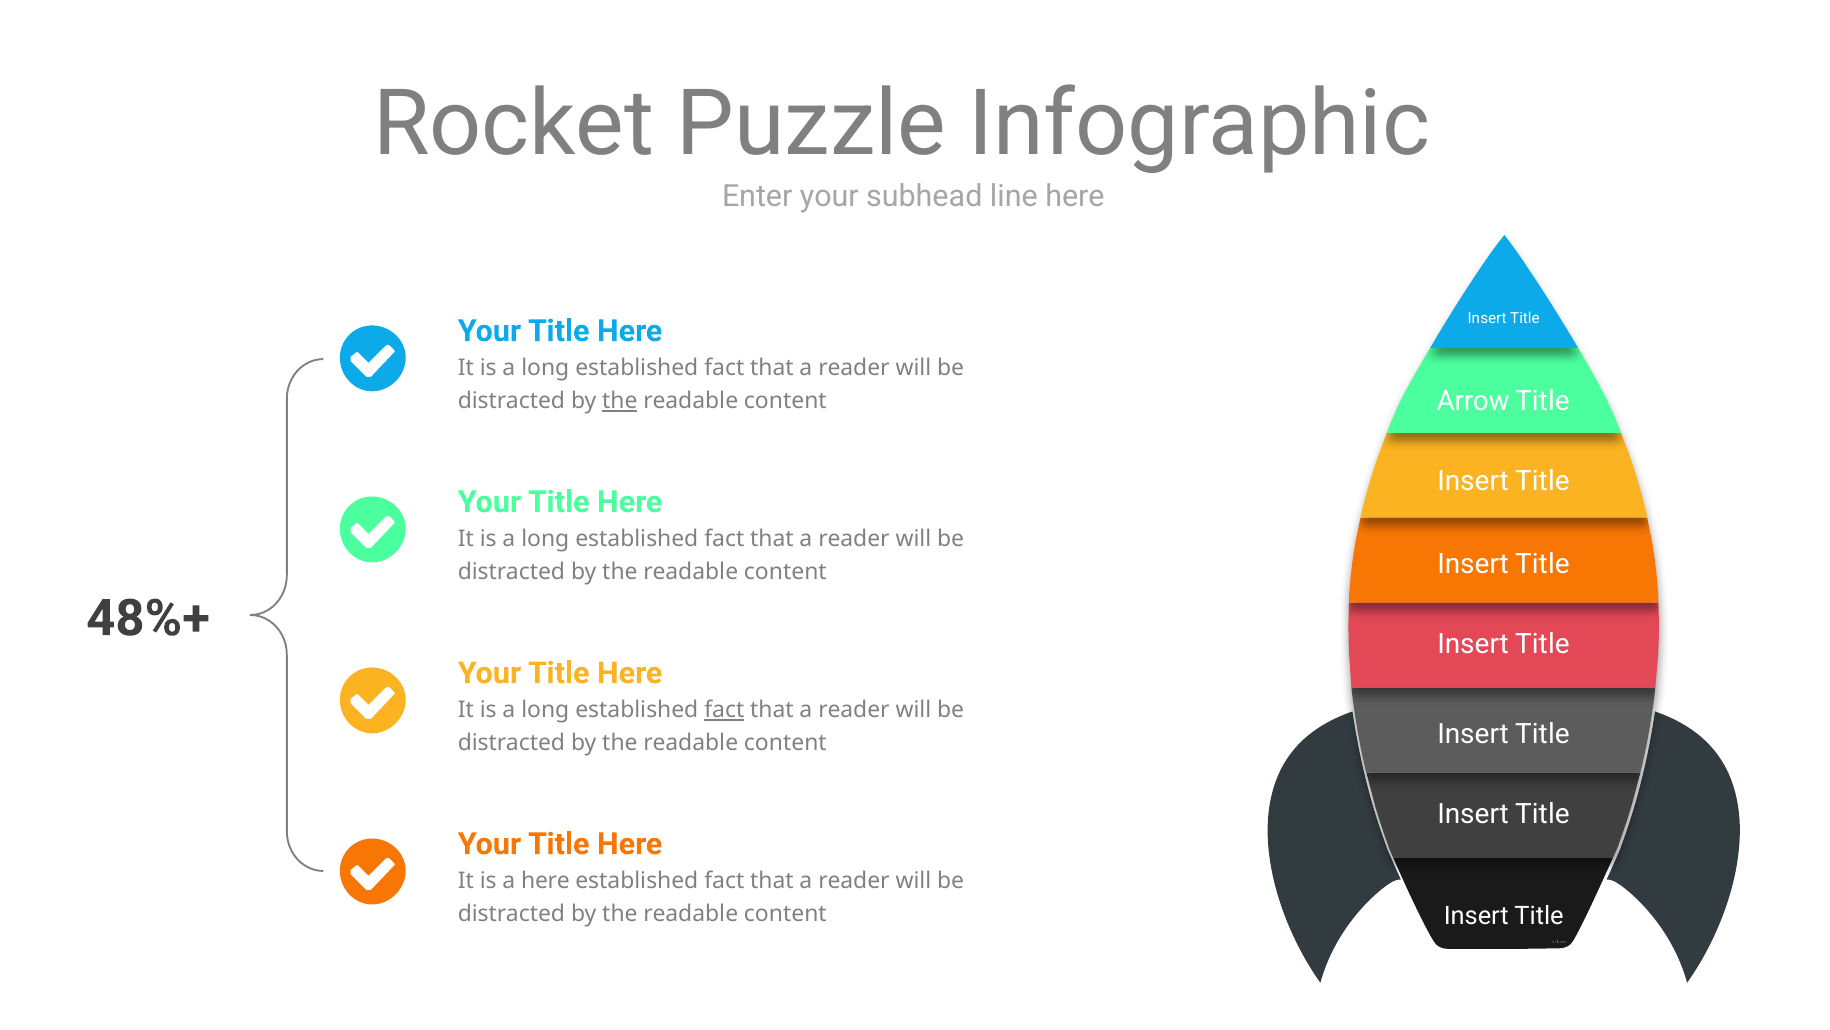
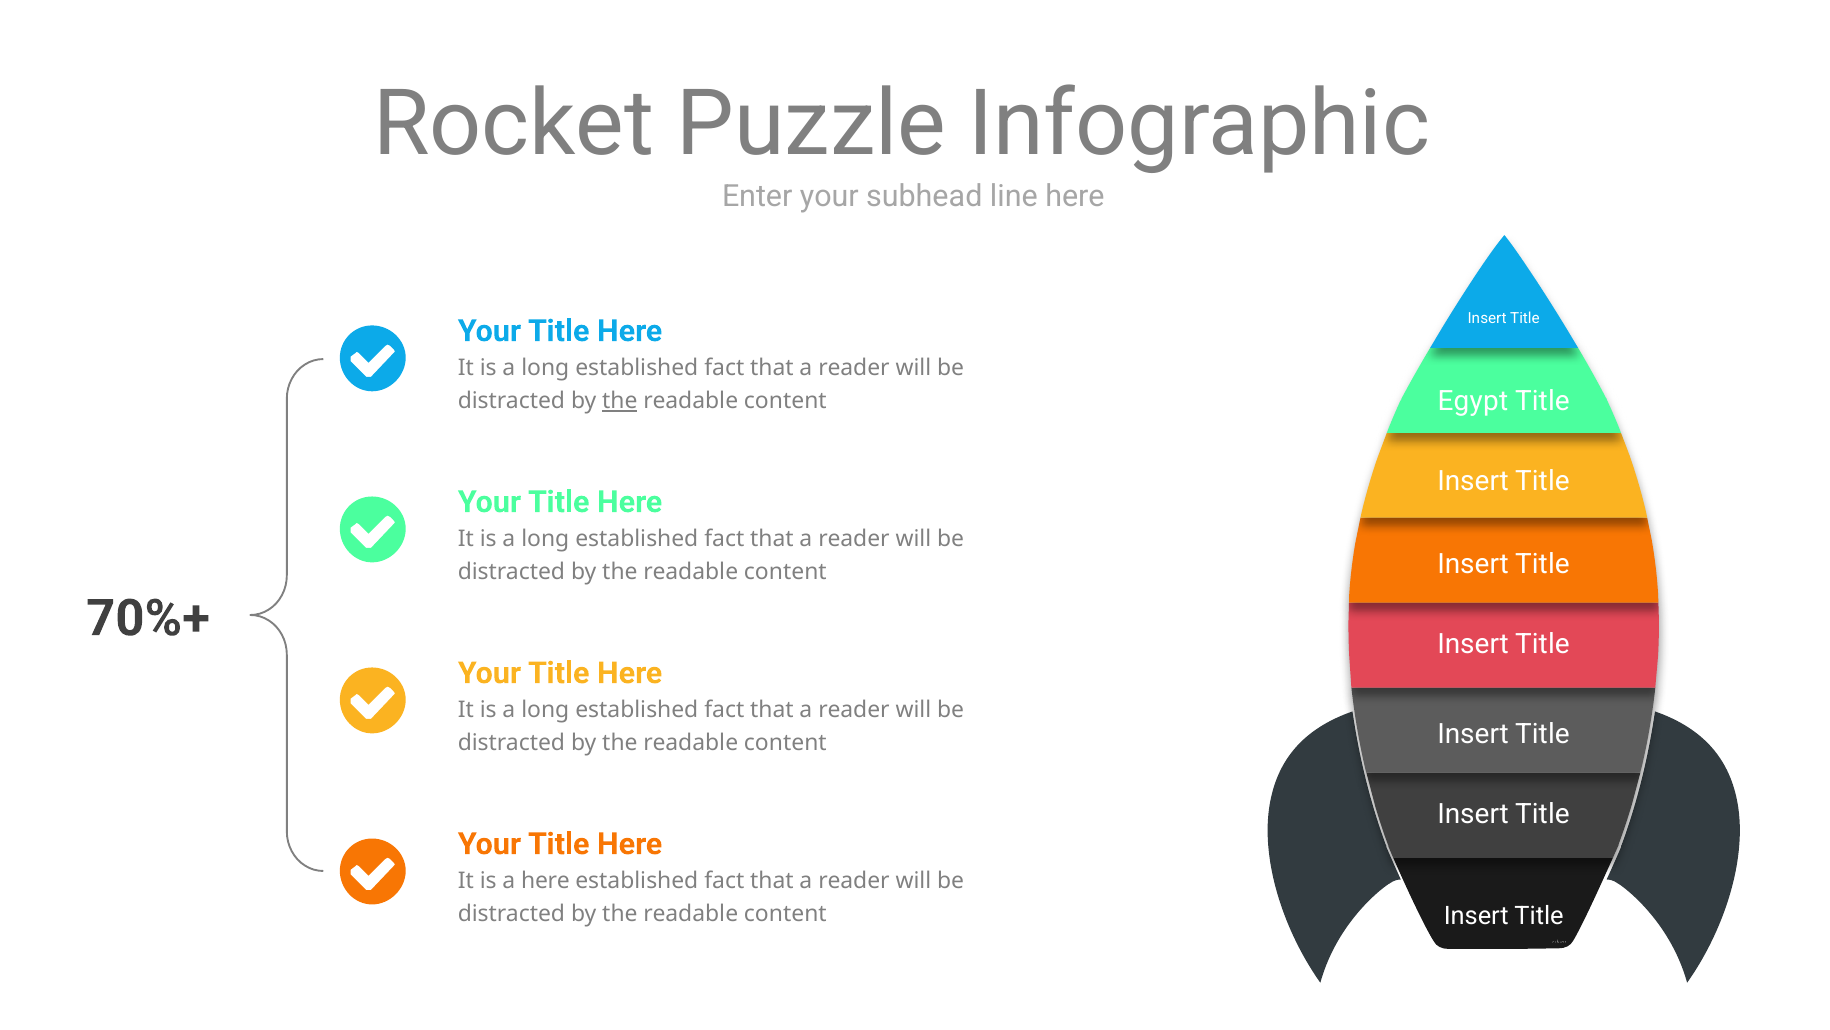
Arrow: Arrow -> Egypt
48%+: 48%+ -> 70%+
fact at (724, 710) underline: present -> none
